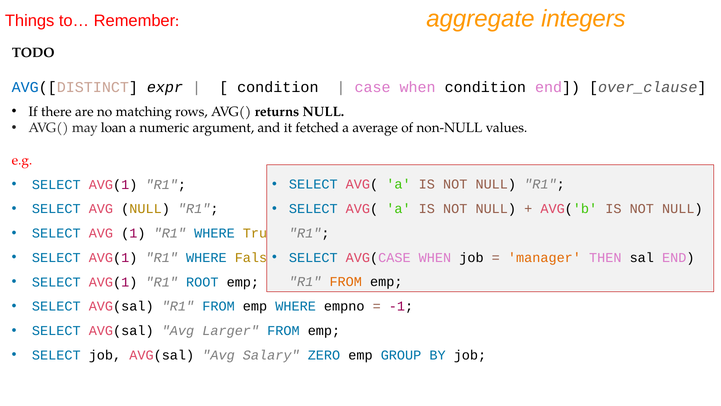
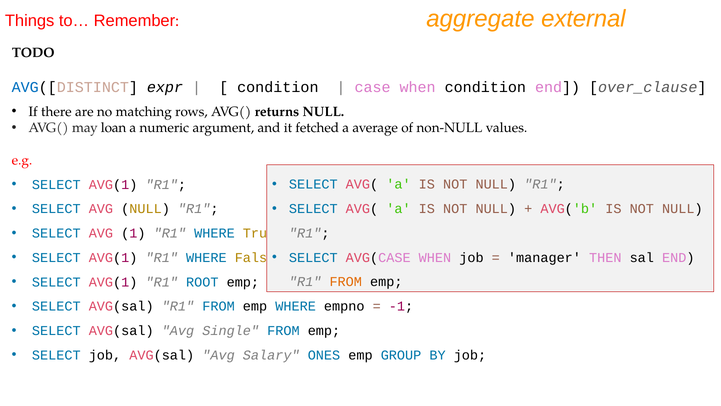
integers: integers -> external
manager colour: orange -> black
Larger: Larger -> Single
ZERO: ZERO -> ONES
